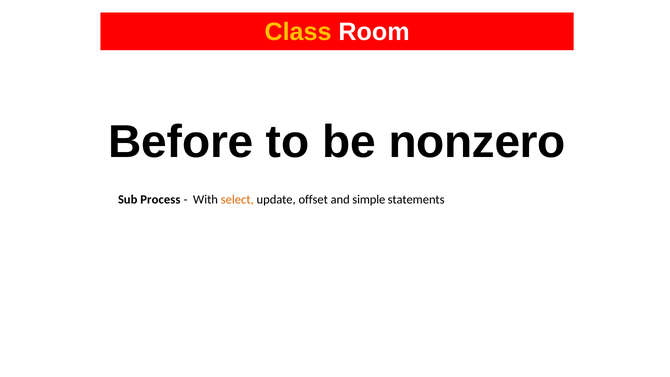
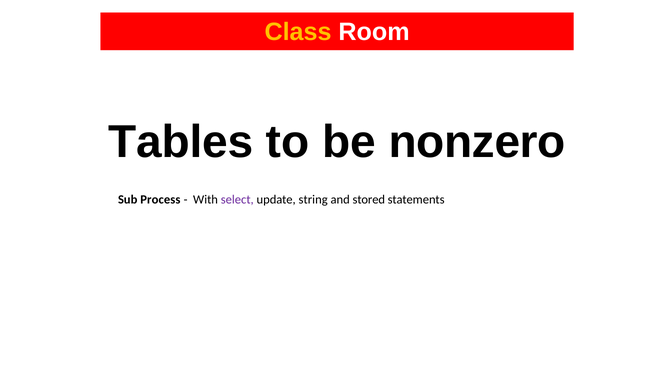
Before: Before -> Tables
select colour: orange -> purple
offset: offset -> string
simple: simple -> stored
